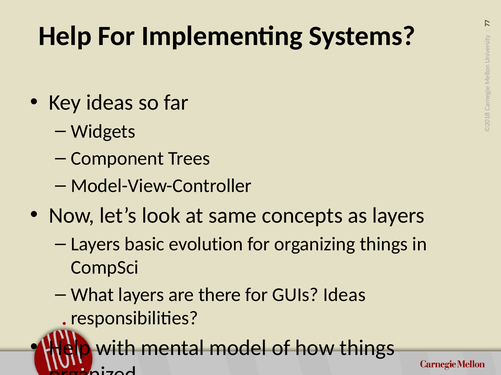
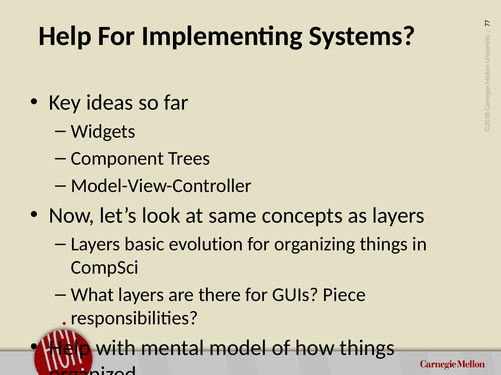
GUIs Ideas: Ideas -> Piece
